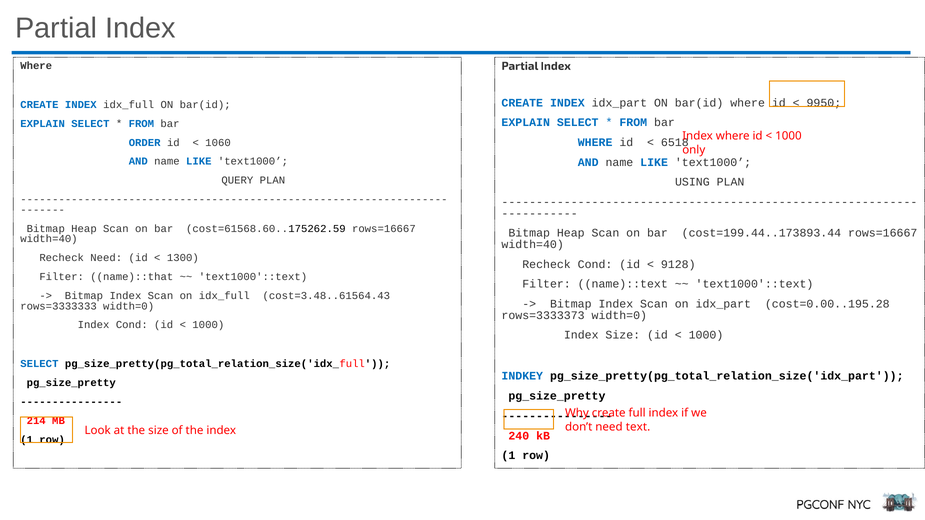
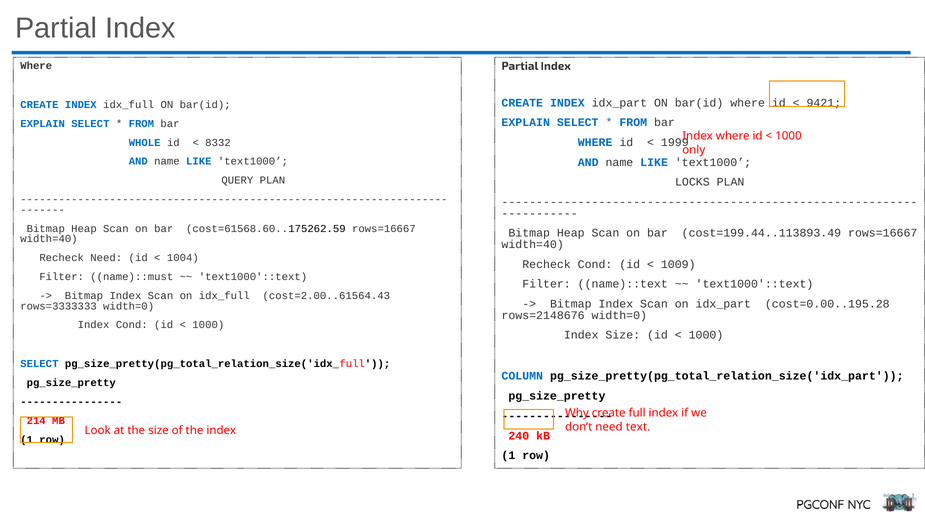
9950: 9950 -> 9421
6518: 6518 -> 1999
ORDER: ORDER -> WHOLE
1060: 1060 -> 8332
USING: USING -> LOCKS
cost=199.44..173893.44: cost=199.44..173893.44 -> cost=199.44..113893.49
1300: 1300 -> 1004
9128: 9128 -> 1009
name)::that: name)::that -> name)::must
cost=3.48..61564.43: cost=3.48..61564.43 -> cost=2.00..61564.43
rows=3333373: rows=3333373 -> rows=2148676
INDKEY: INDKEY -> COLUMN
